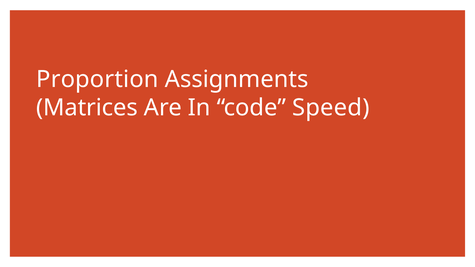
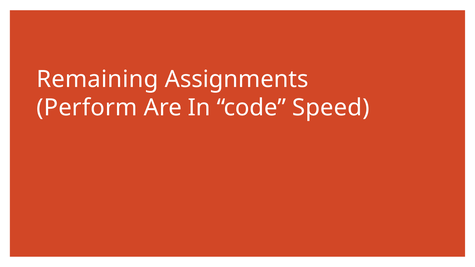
Proportion: Proportion -> Remaining
Matrices: Matrices -> Perform
